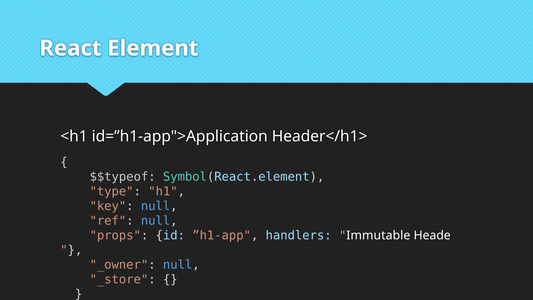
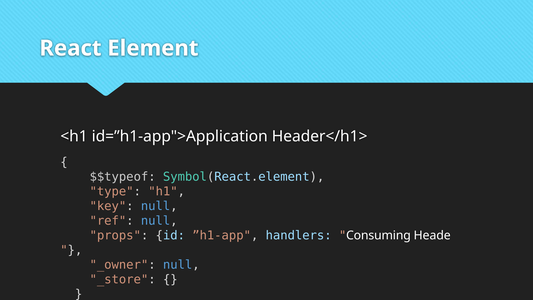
Immutable: Immutable -> Consuming
